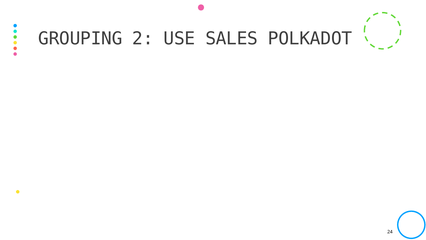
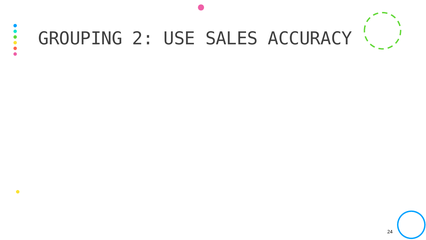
POLKADOT: POLKADOT -> ACCURACY
